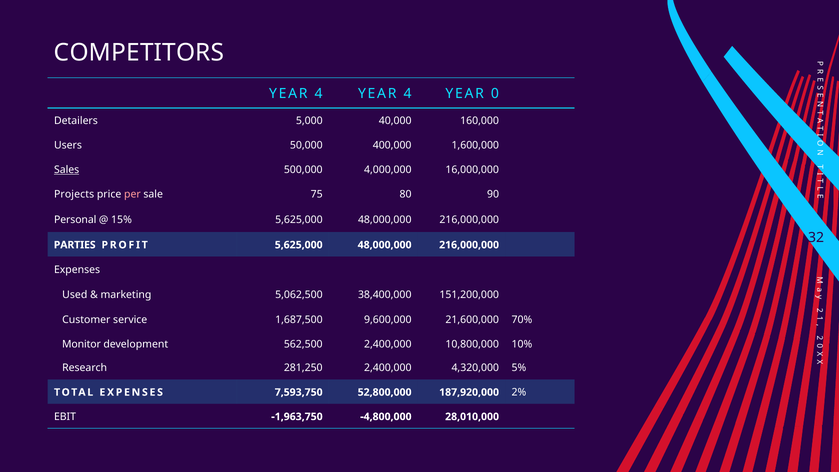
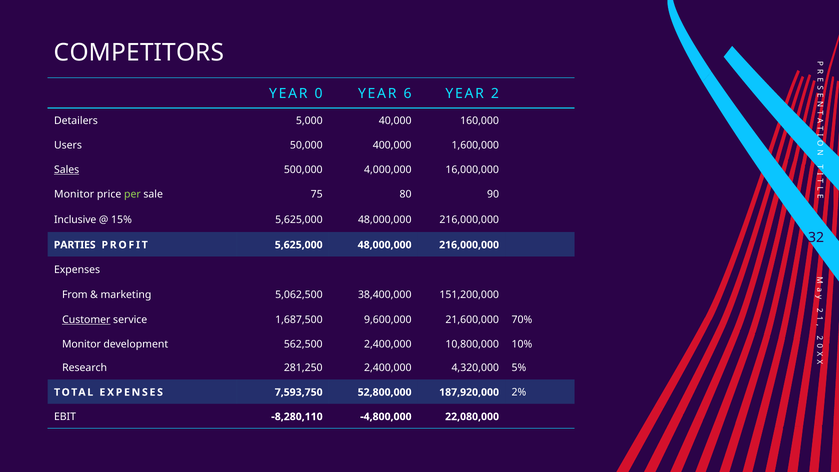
4 at (319, 94): 4 -> 0
4 at (408, 94): 4 -> 6
YEAR 0: 0 -> 2
Projects at (74, 194): Projects -> Monitor
per colour: pink -> light green
Personal: Personal -> Inclusive
Used: Used -> From
Customer underline: none -> present
-1,963,750: -1,963,750 -> -8,280,110
28,010,000: 28,010,000 -> 22,080,000
